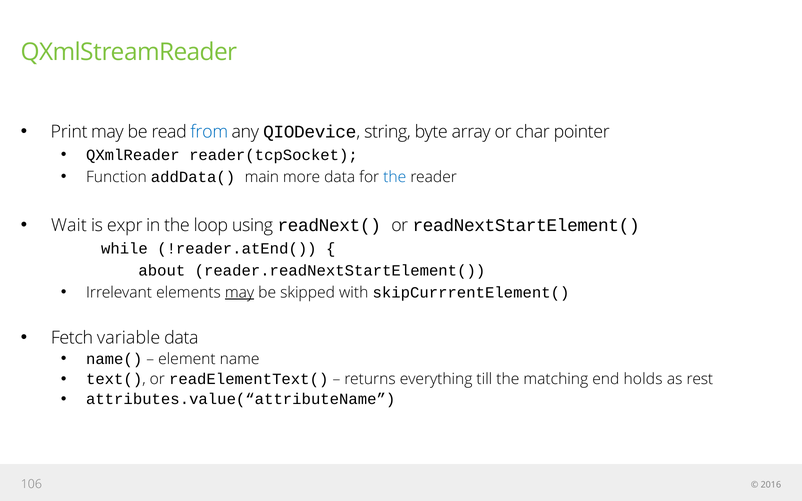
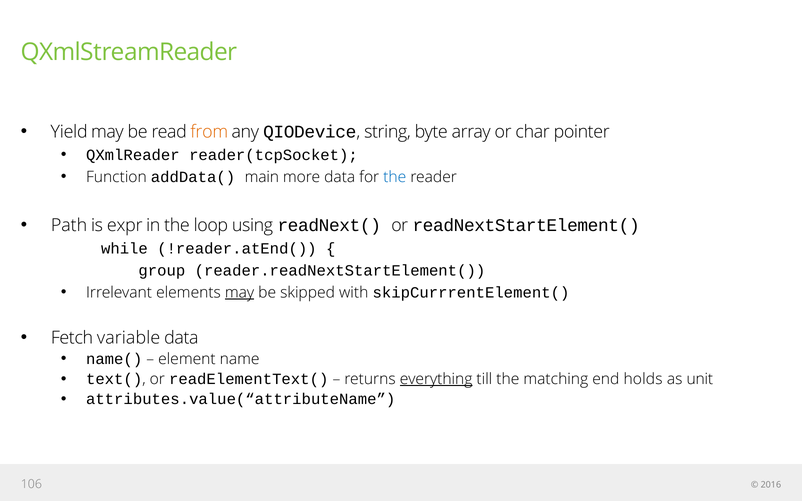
Print: Print -> Yield
from colour: blue -> orange
Wait: Wait -> Path
about: about -> group
everything underline: none -> present
rest: rest -> unit
